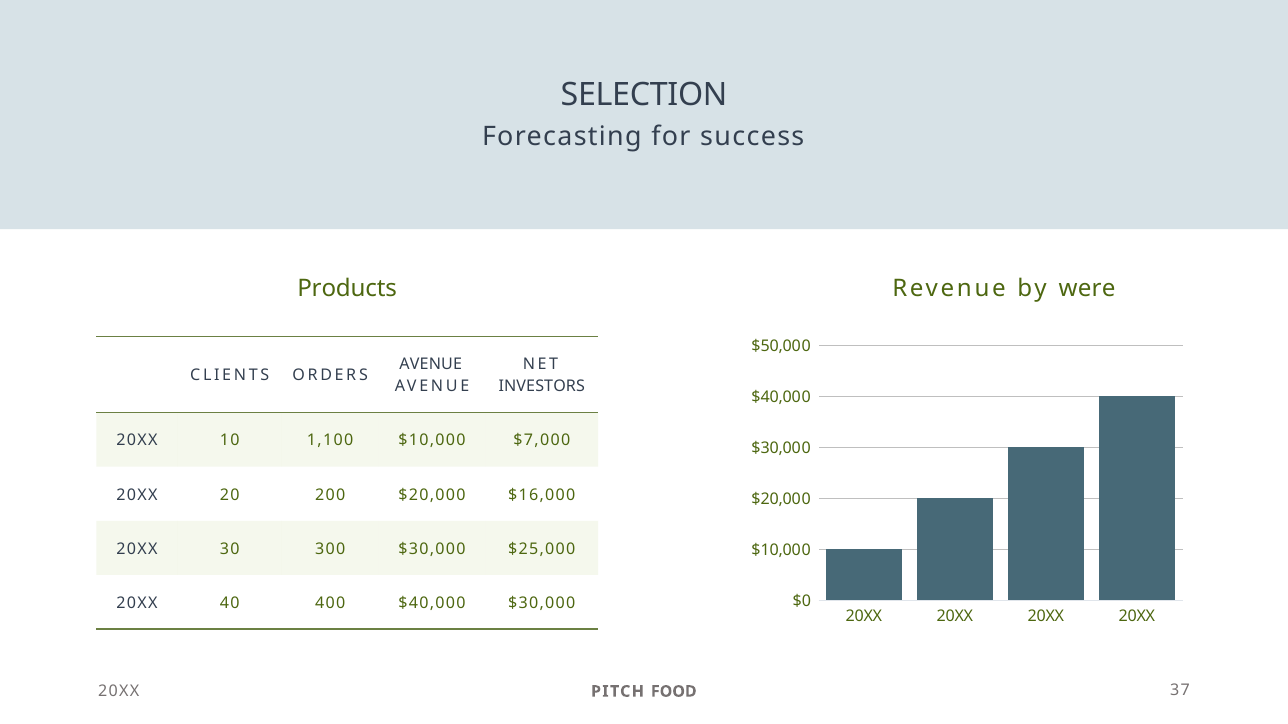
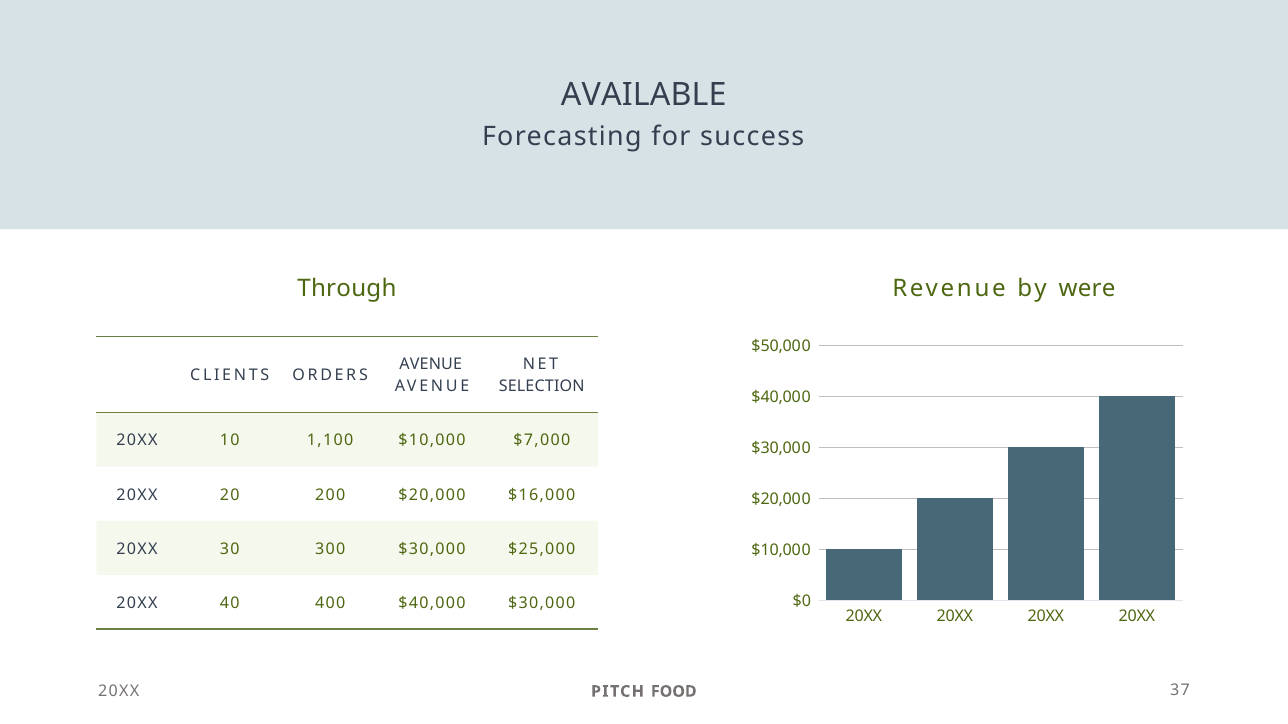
SELECTION: SELECTION -> AVAILABLE
Products: Products -> Through
INVESTORS: INVESTORS -> SELECTION
